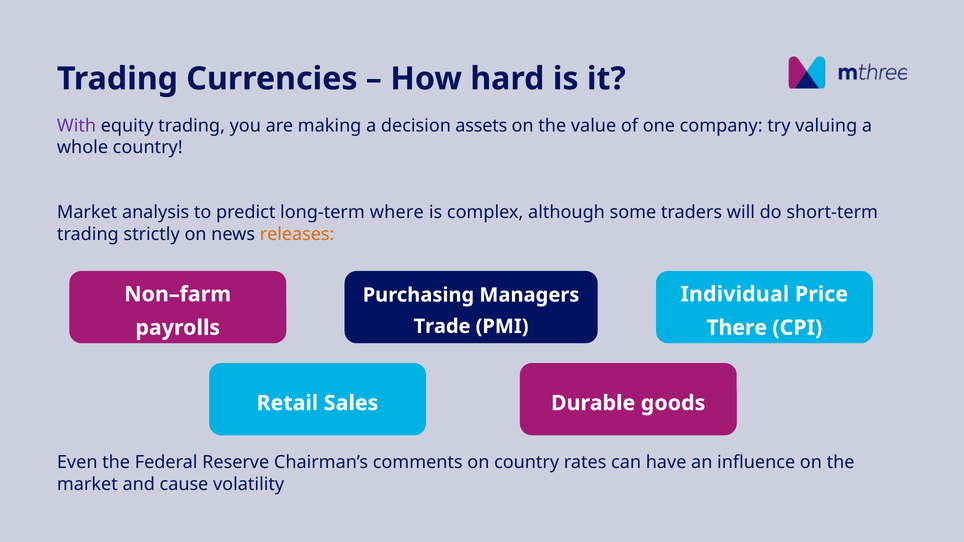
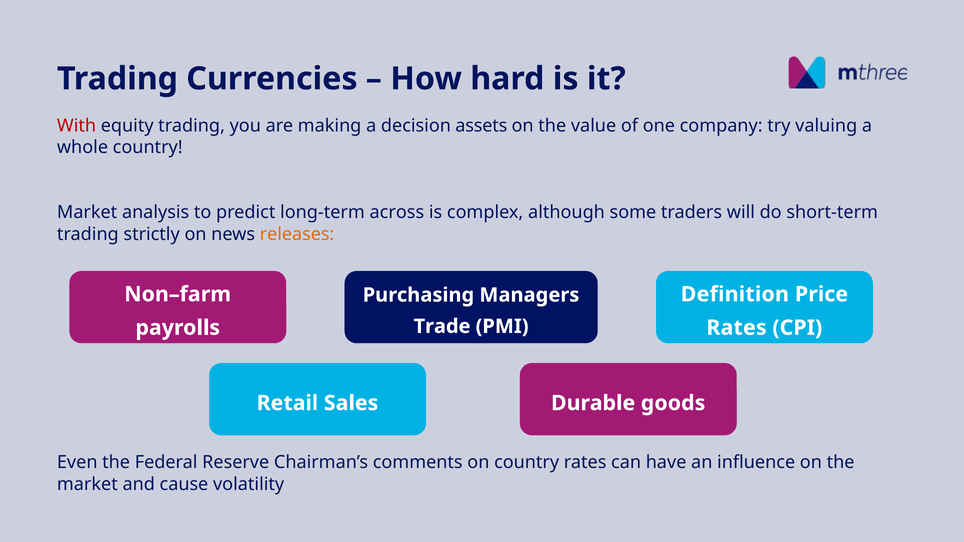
With colour: purple -> red
where: where -> across
Individual: Individual -> Definition
There at (737, 328): There -> Rates
